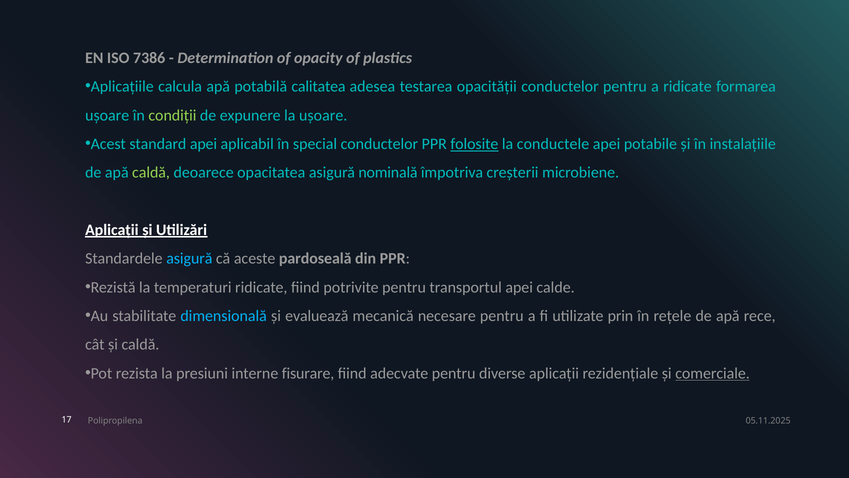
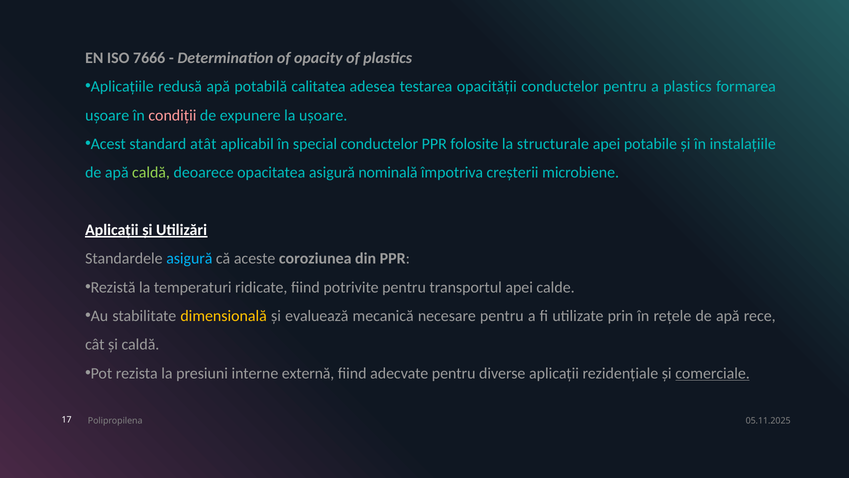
7386: 7386 -> 7666
calcula: calcula -> redusă
a ridicate: ridicate -> plastics
condiții colour: light green -> pink
standard apei: apei -> atât
folosite underline: present -> none
conductele: conductele -> structurale
pardoseală: pardoseală -> coroziunea
dimensională colour: light blue -> yellow
fisurare: fisurare -> externă
